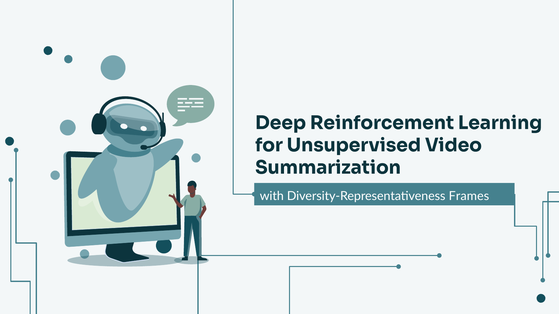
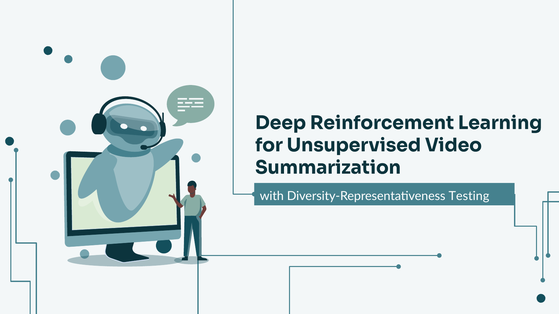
Frames: Frames -> Testing
